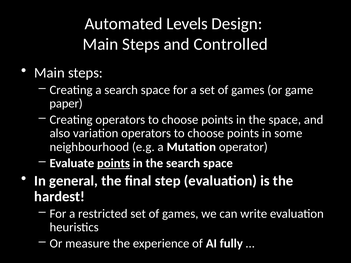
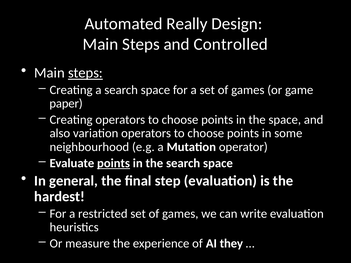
Levels: Levels -> Really
steps at (85, 73) underline: none -> present
fully: fully -> they
